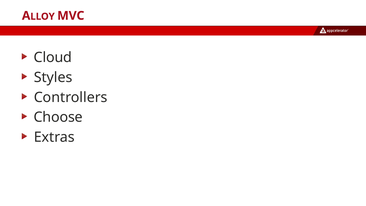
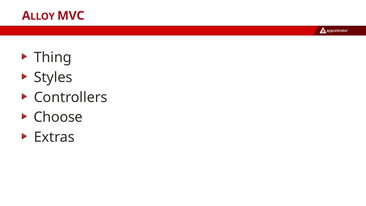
Cloud: Cloud -> Thing
